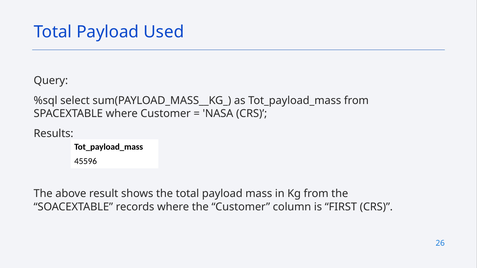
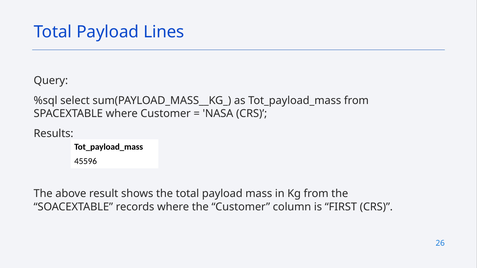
Used: Used -> Lines
